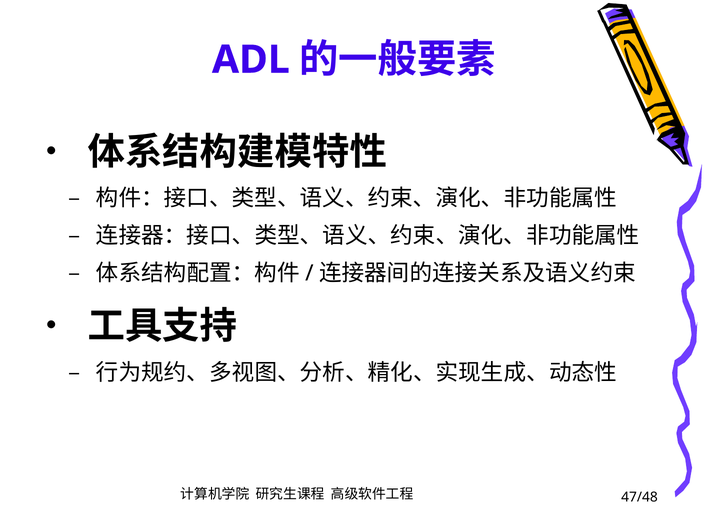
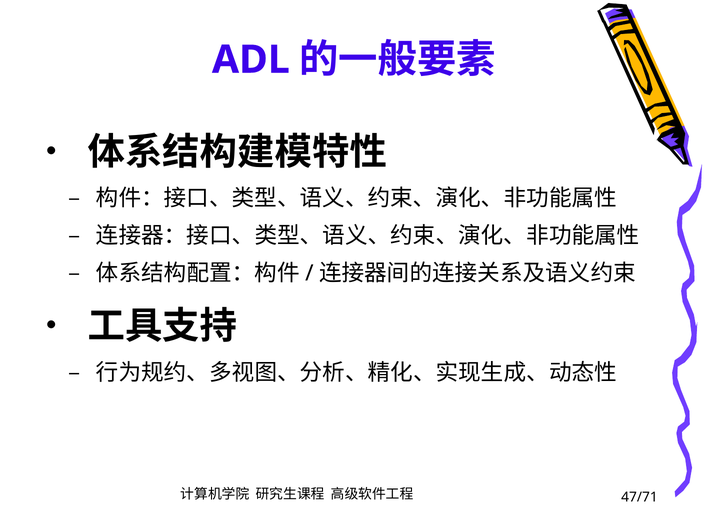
47/48: 47/48 -> 47/71
